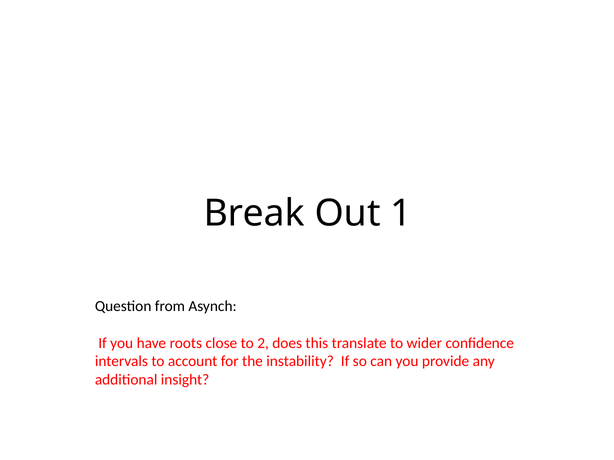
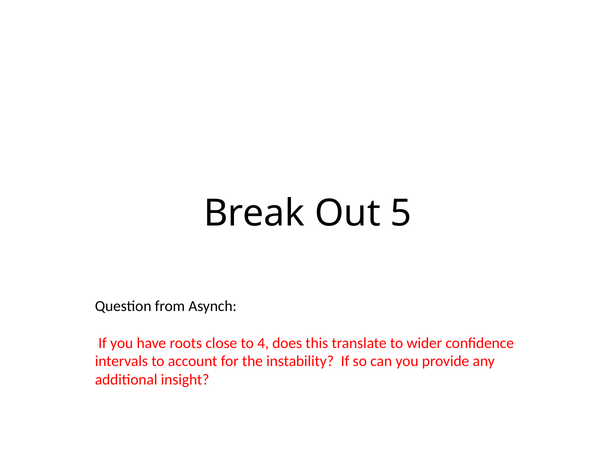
1: 1 -> 5
2: 2 -> 4
